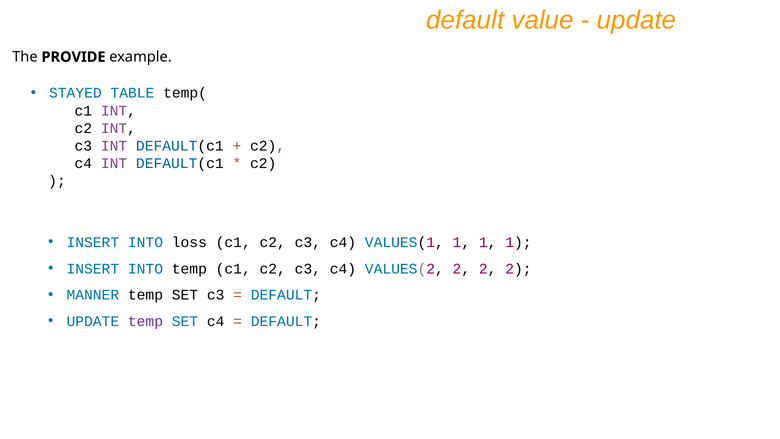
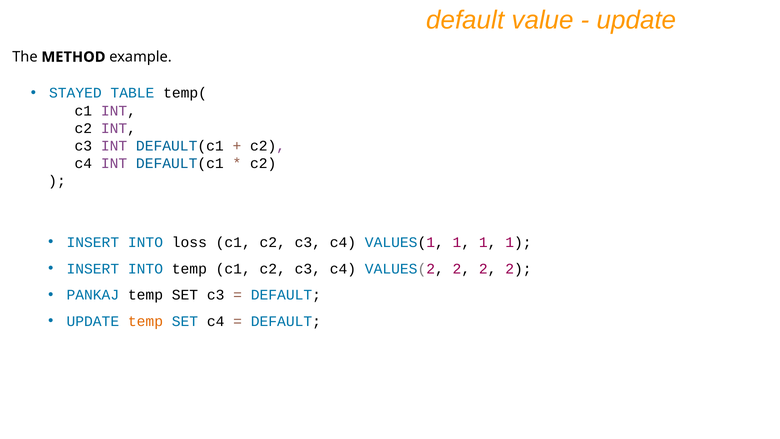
PROVIDE: PROVIDE -> METHOD
MANNER: MANNER -> PANKAJ
temp at (145, 321) colour: purple -> orange
